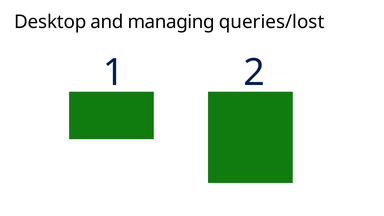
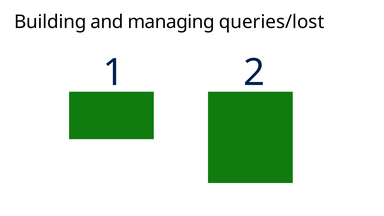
Desktop: Desktop -> Building
